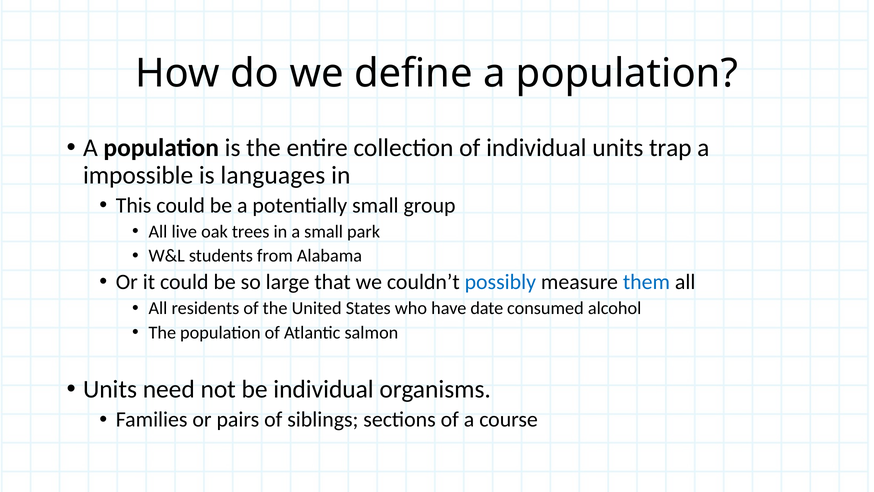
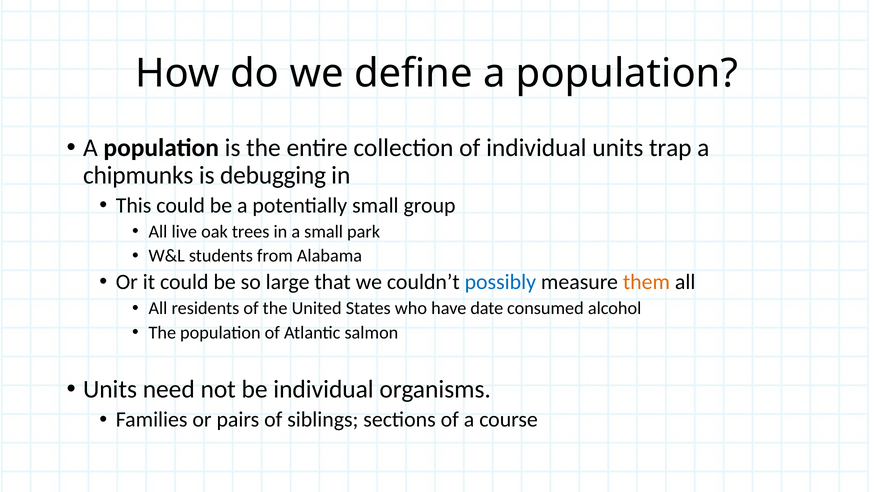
impossible: impossible -> chipmunks
languages: languages -> debugging
them colour: blue -> orange
